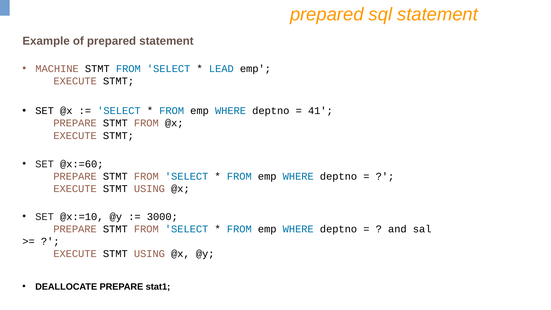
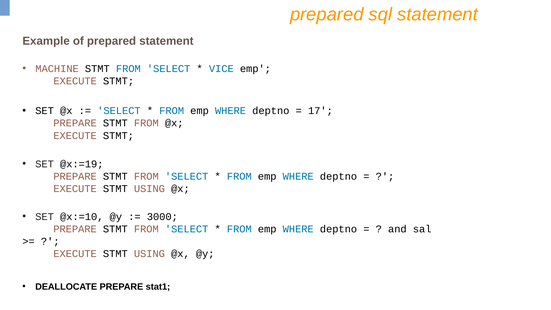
LEAD: LEAD -> VICE
41: 41 -> 17
@x:=60: @x:=60 -> @x:=19
